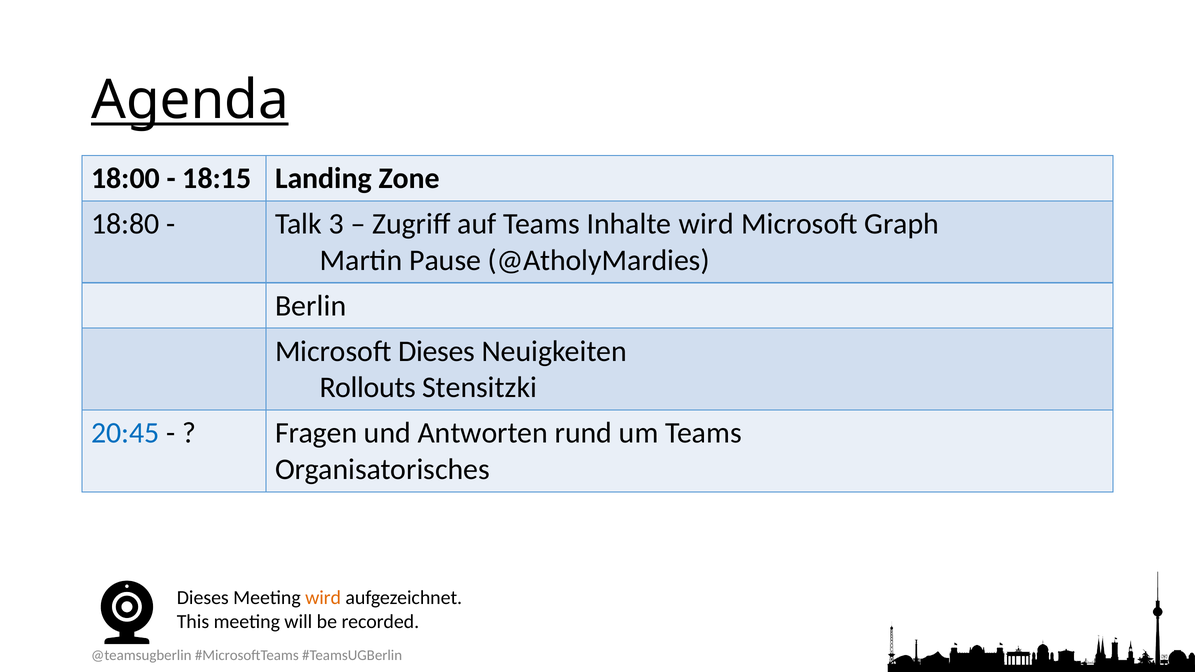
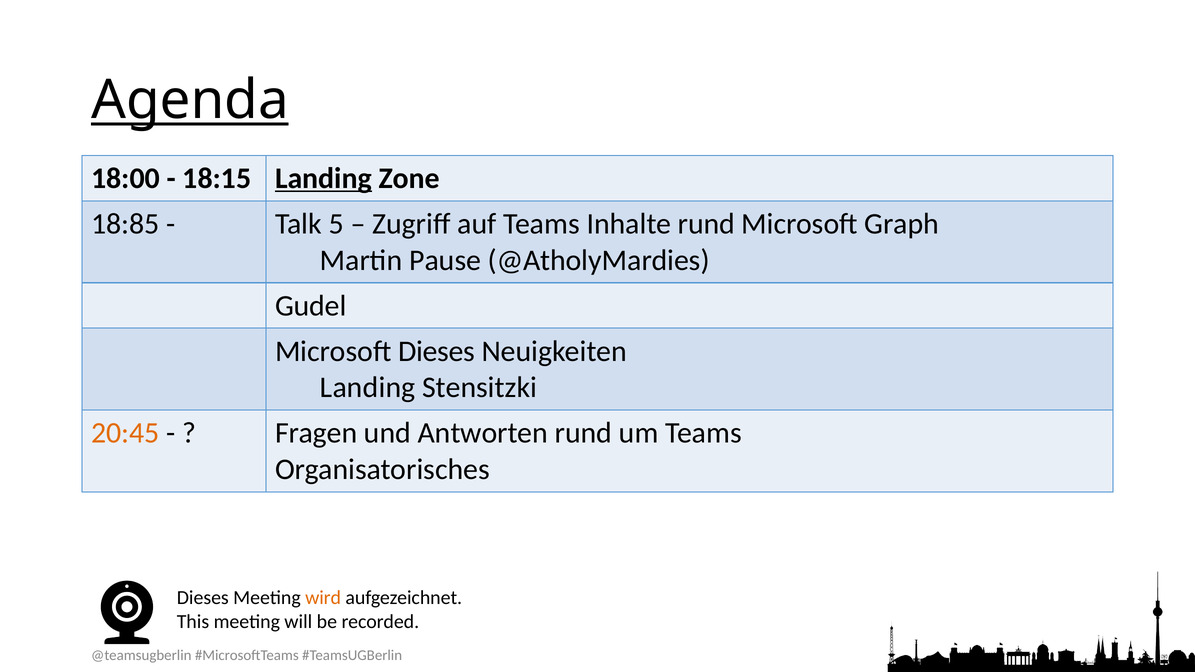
Landing at (323, 178) underline: none -> present
18:80: 18:80 -> 18:85
3: 3 -> 5
Inhalte wird: wird -> rund
Berlin: Berlin -> Gudel
Rollouts at (368, 388): Rollouts -> Landing
20:45 colour: blue -> orange
